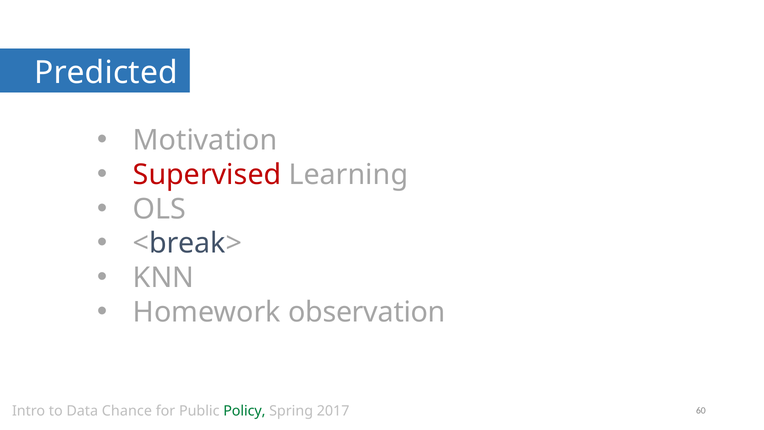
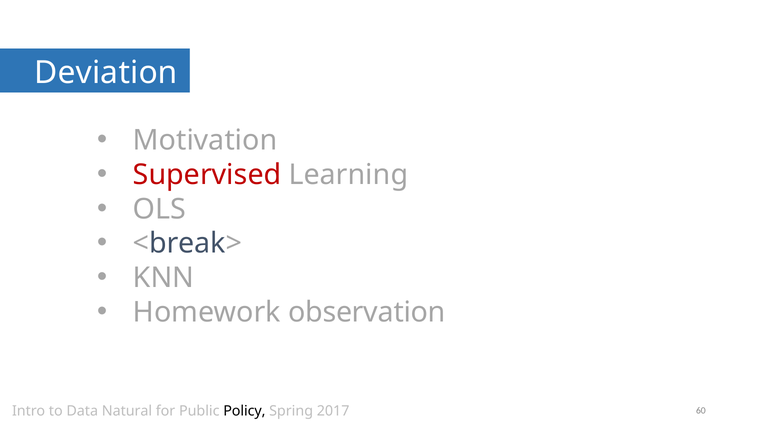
Predicted: Predicted -> Deviation
Chance: Chance -> Natural
Policy colour: green -> black
